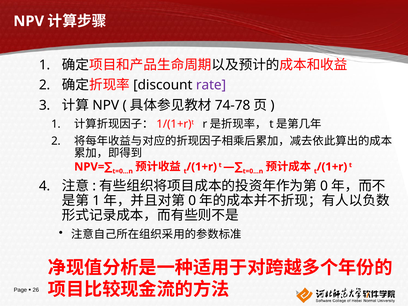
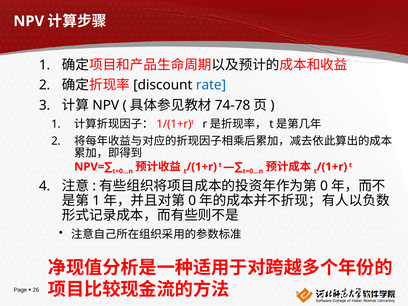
rate colour: purple -> blue
